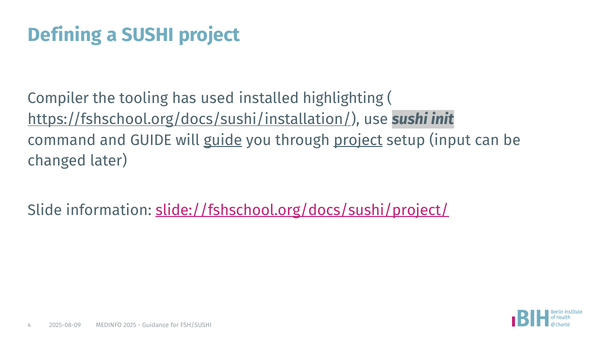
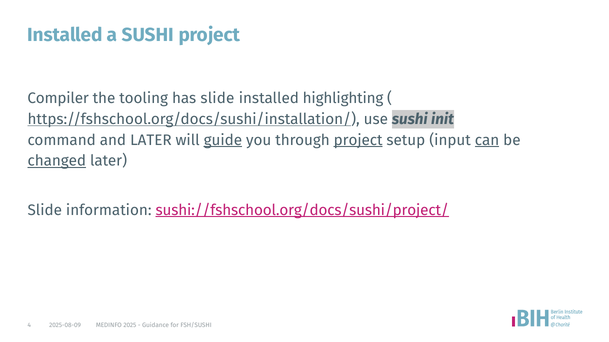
Defining at (65, 35): Defining -> Installed
has used: used -> slide
and GUIDE: GUIDE -> LATER
can underline: none -> present
changed underline: none -> present
slide://fshschool.org/docs/sushi/project/: slide://fshschool.org/docs/sushi/project/ -> sushi://fshschool.org/docs/sushi/project/
